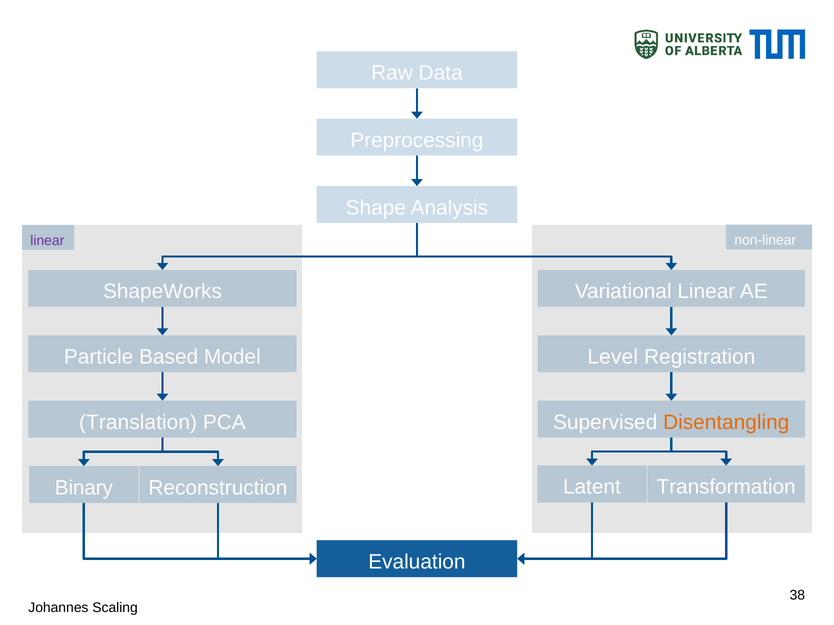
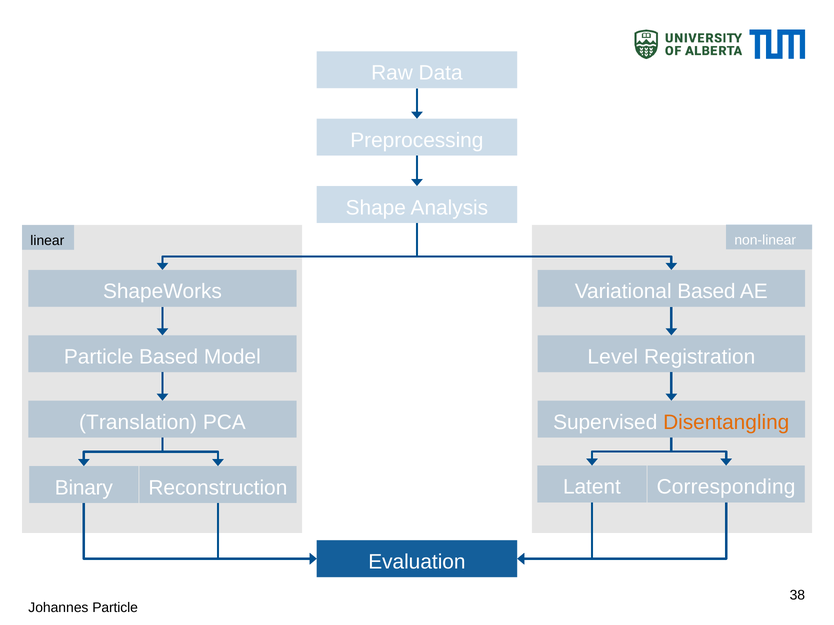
linear at (47, 241) colour: purple -> black
Variational Linear: Linear -> Based
Transformation: Transformation -> Corresponding
Johannes Scaling: Scaling -> Particle
